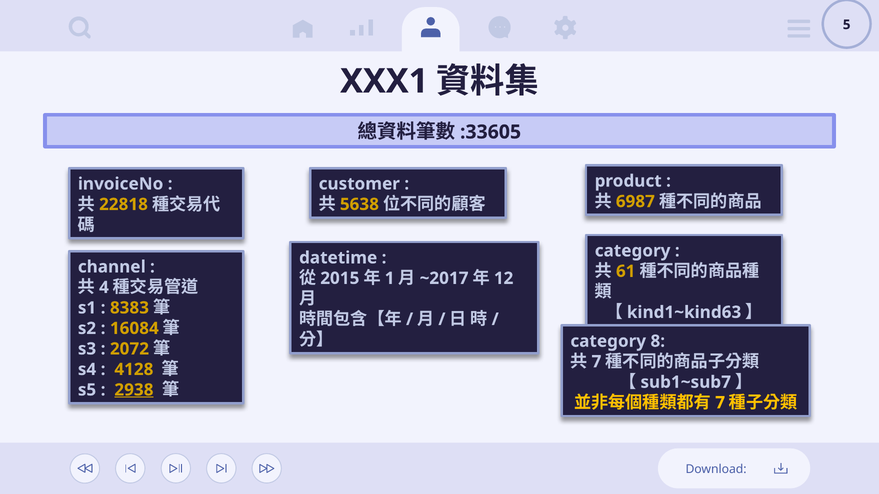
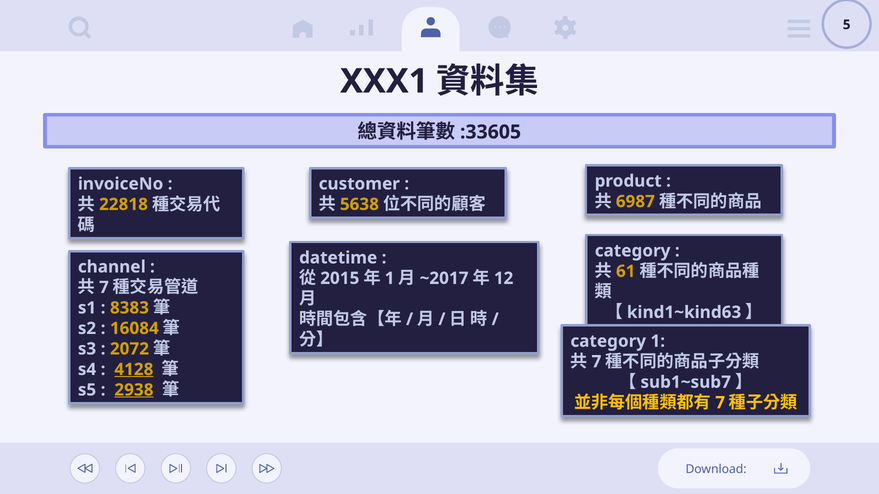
4 at (104, 288): 4 -> 7
category 8: 8 -> 1
4128 underline: none -> present
